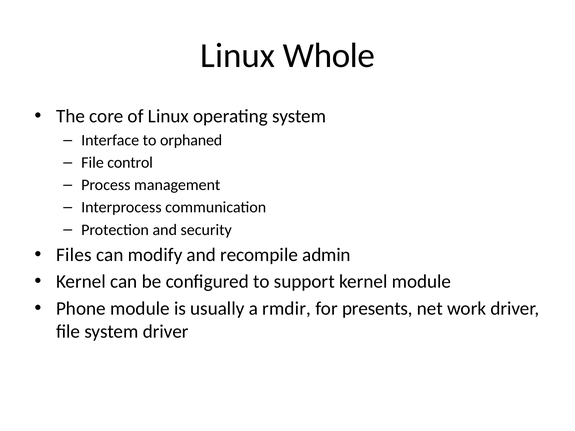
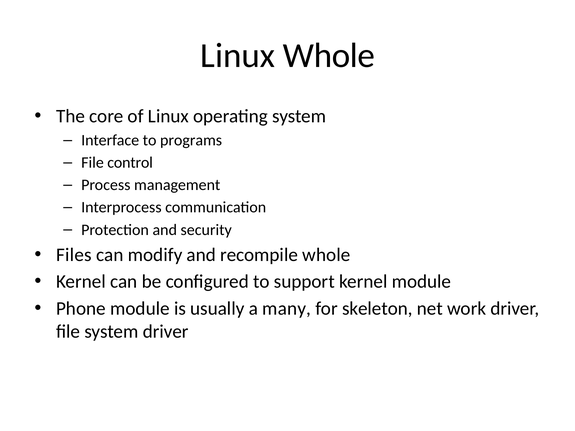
orphaned: orphaned -> programs
recompile admin: admin -> whole
rmdir: rmdir -> many
presents: presents -> skeleton
